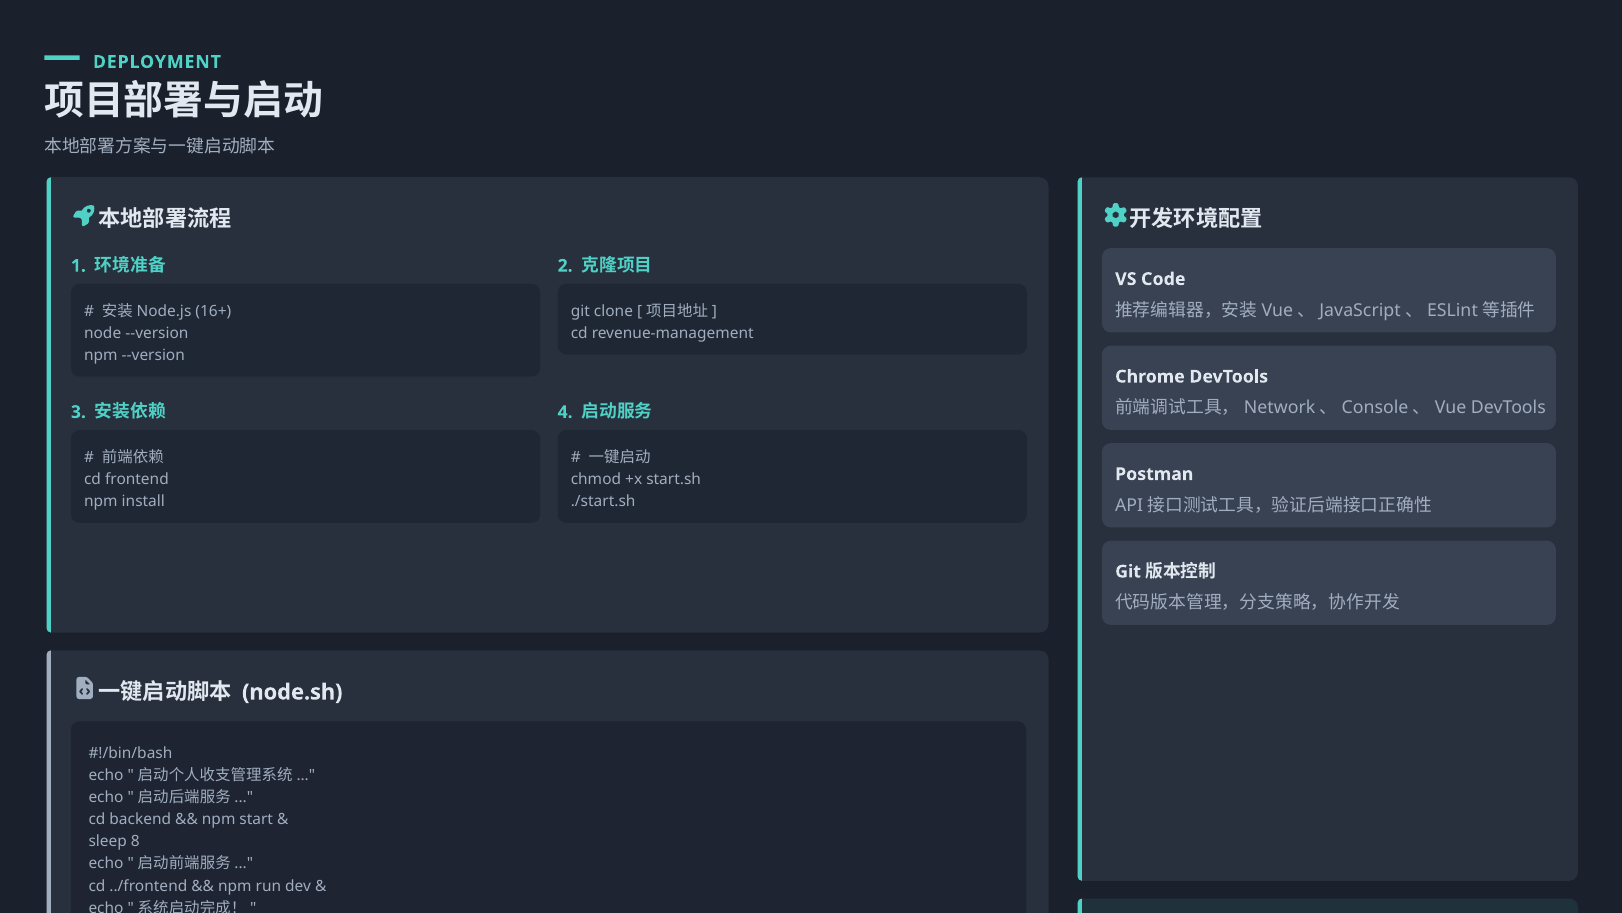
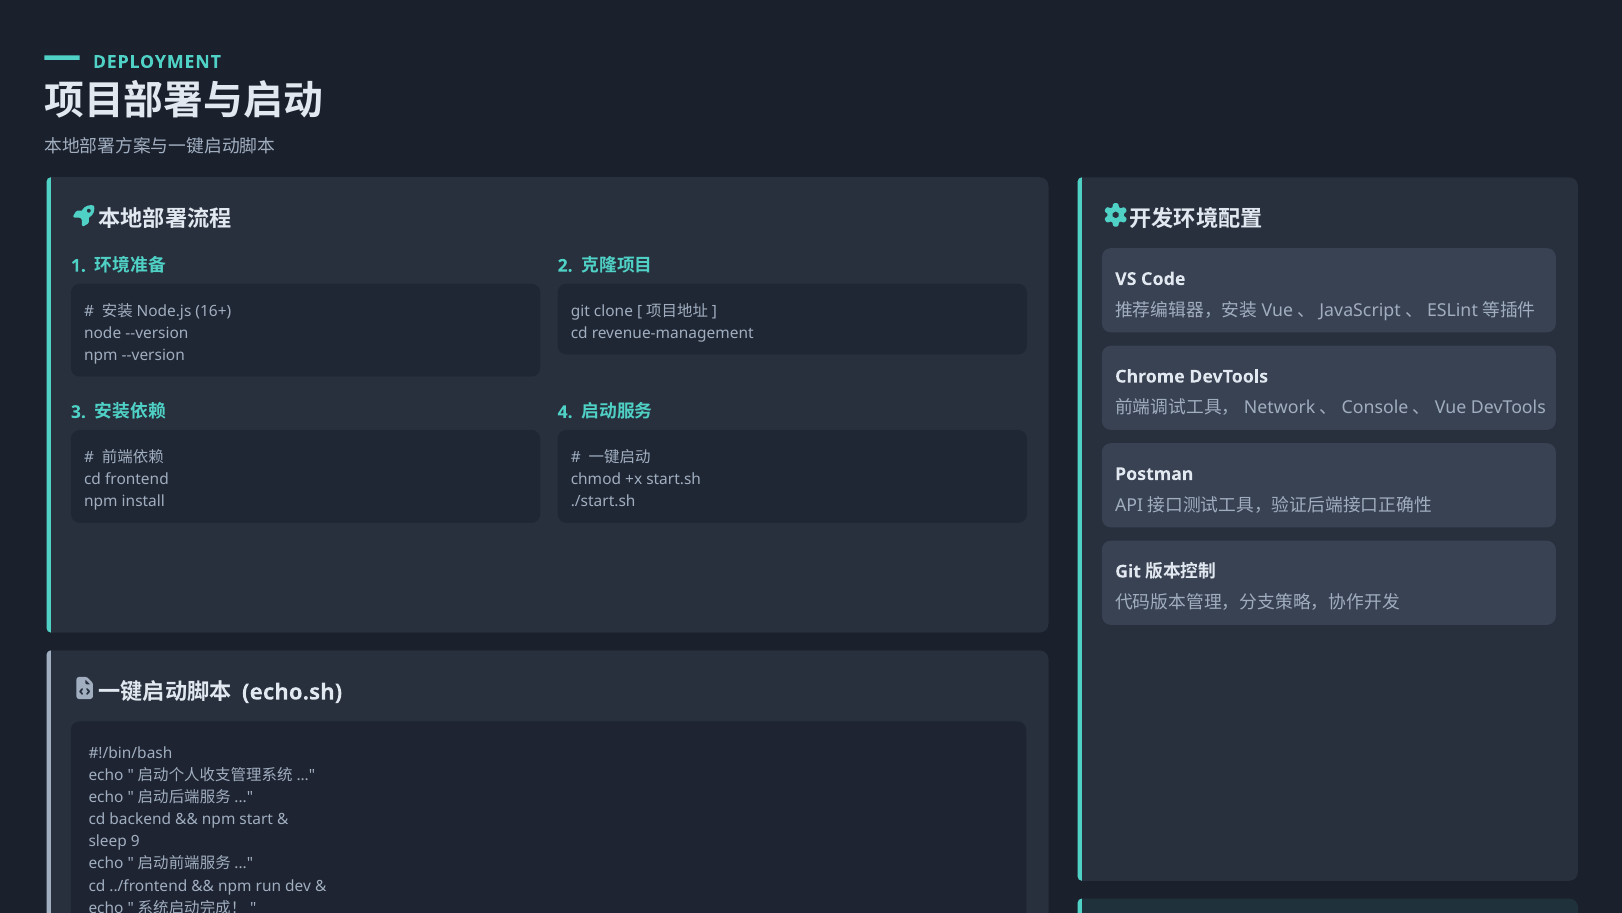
node.sh: node.sh -> echo.sh
8: 8 -> 9
